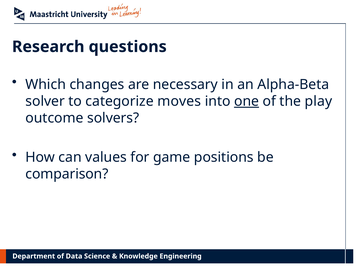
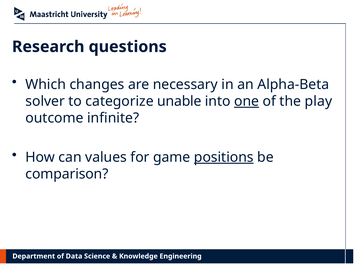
moves: moves -> unable
solvers: solvers -> infinite
positions underline: none -> present
